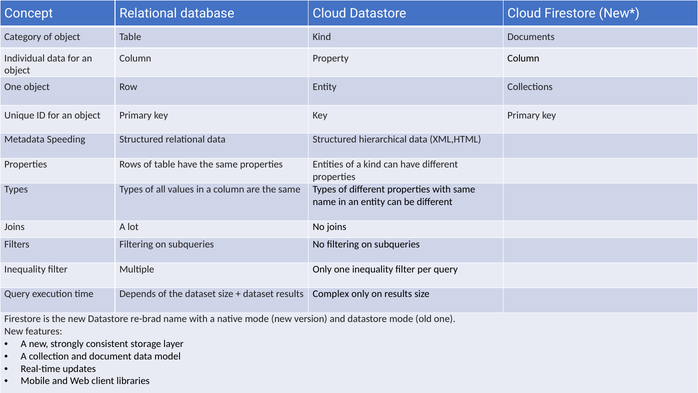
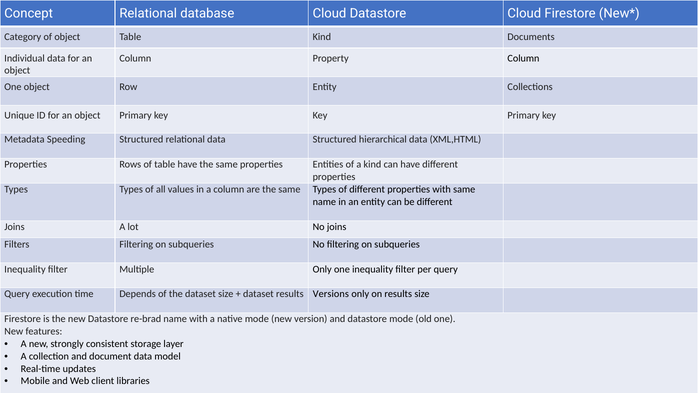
Complex: Complex -> Versions
